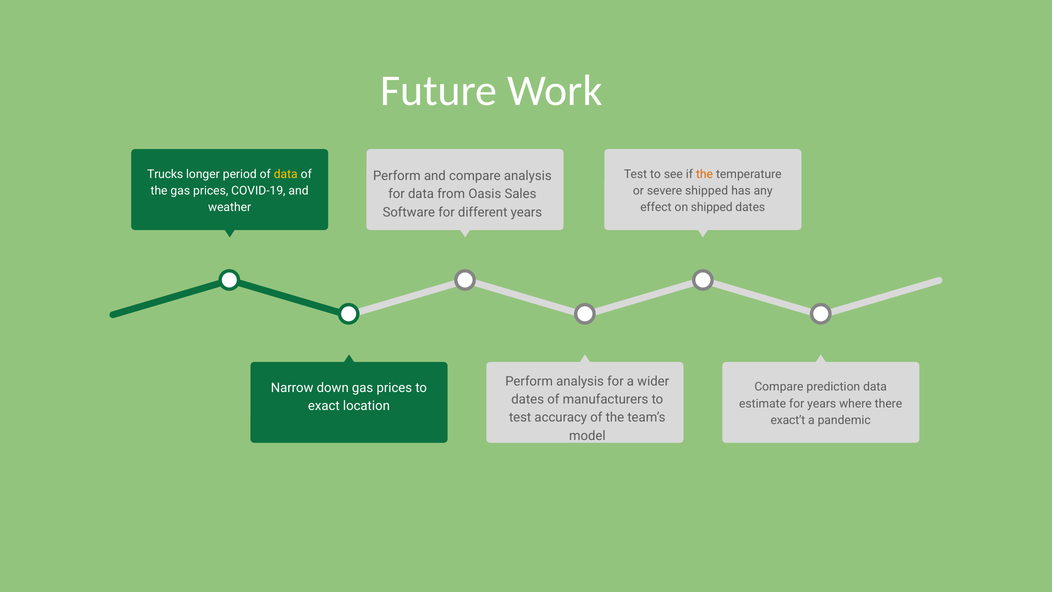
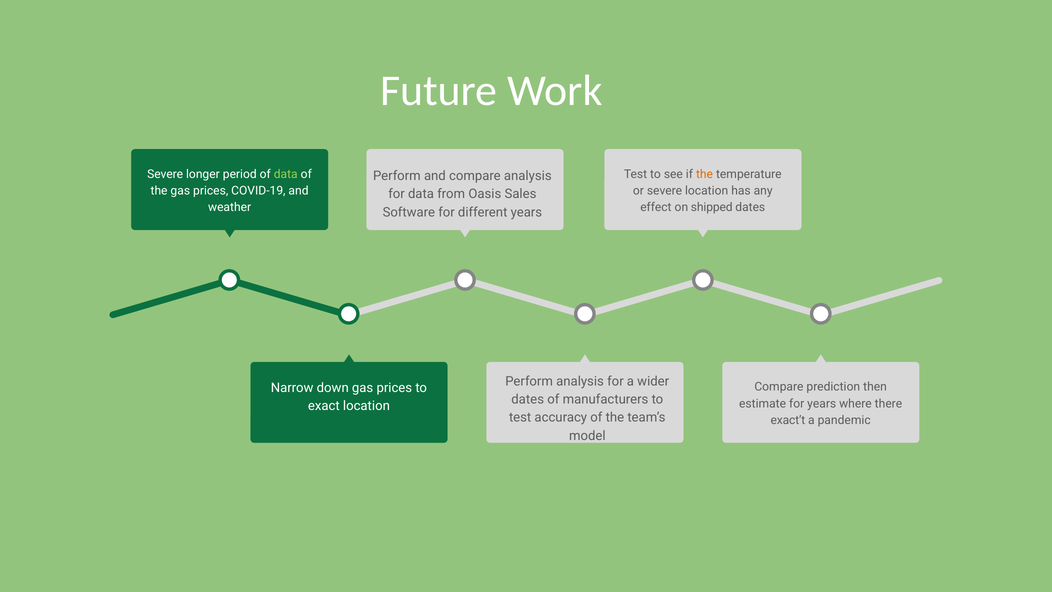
Trucks at (165, 174): Trucks -> Severe
data at (286, 174) colour: yellow -> light green
severe shipped: shipped -> location
prediction data: data -> then
